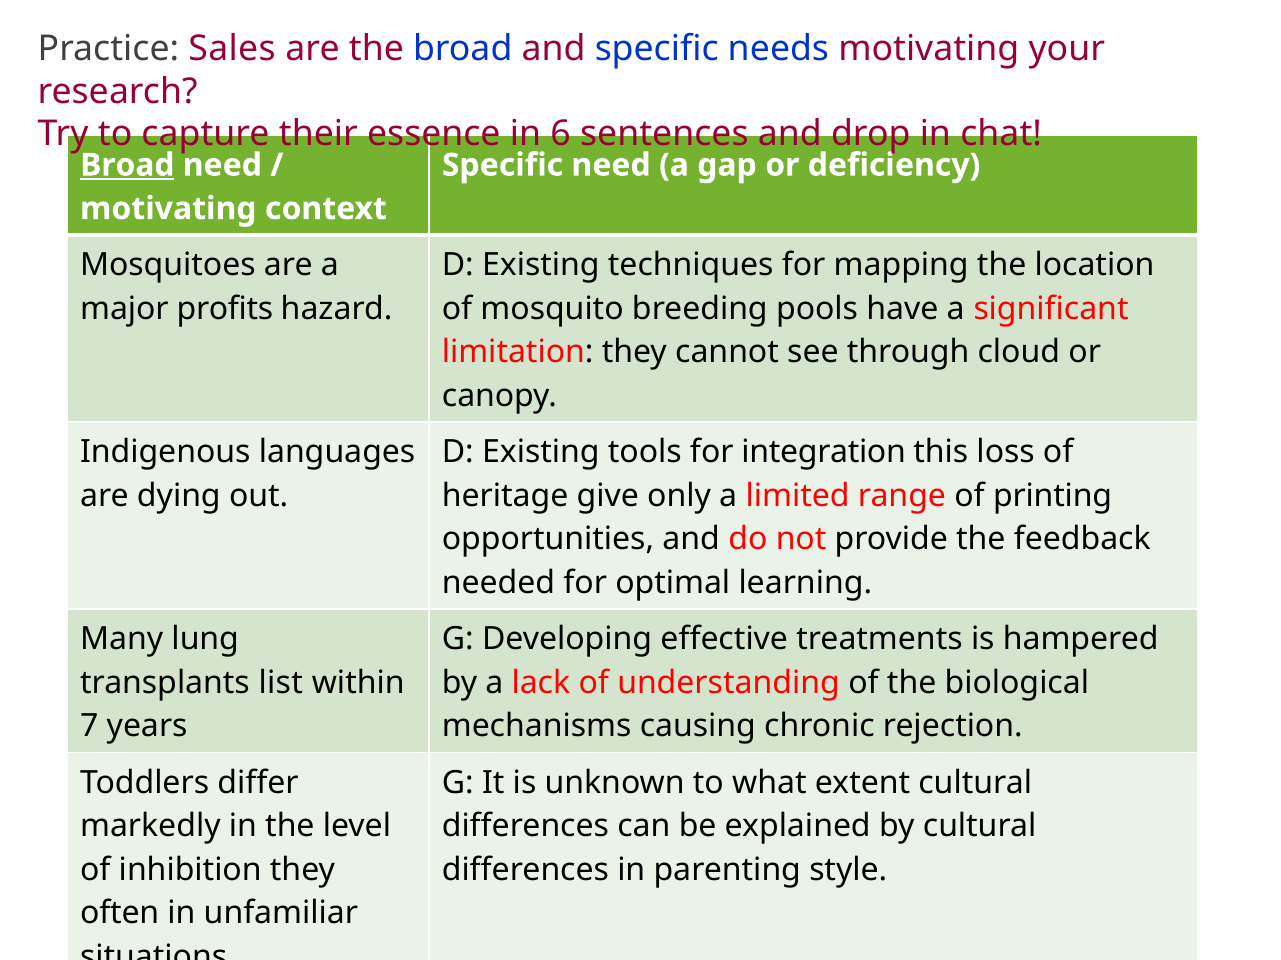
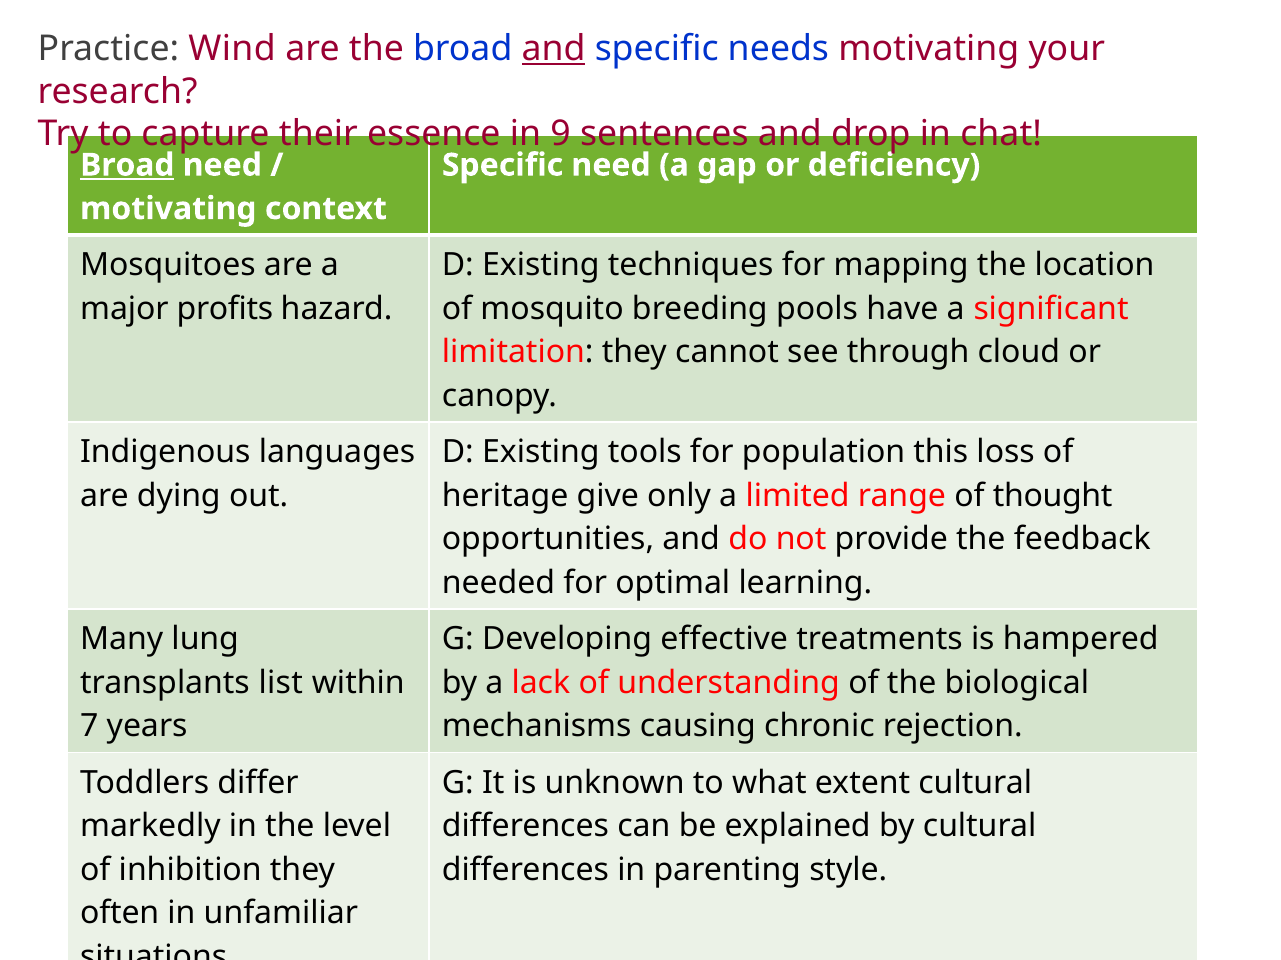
Practice Sales: Sales -> Wind
and at (553, 49) underline: none -> present
6: 6 -> 9
integration: integration -> population
printing: printing -> thought
